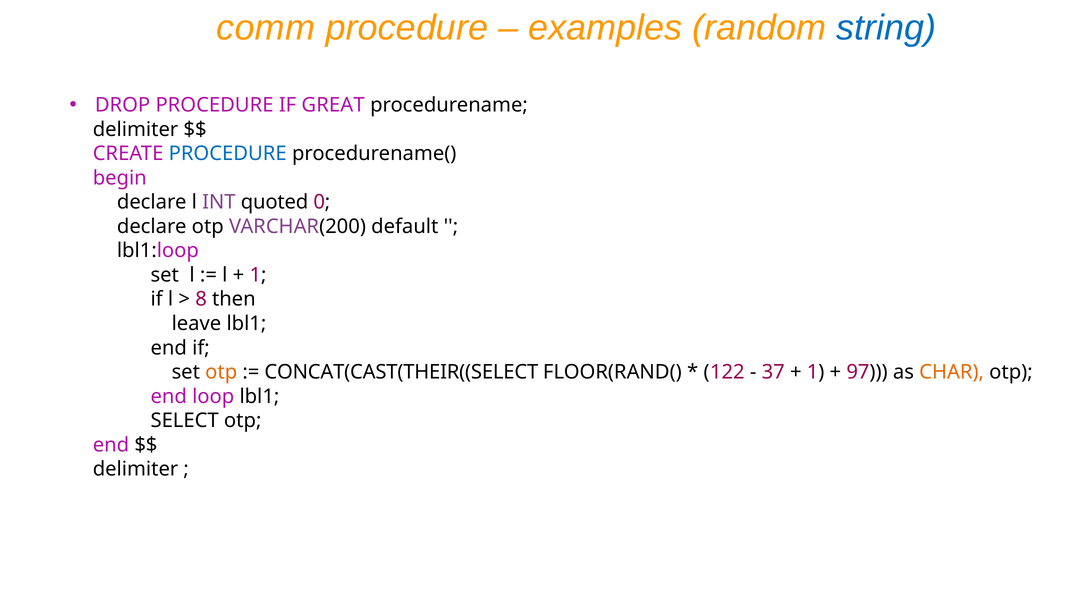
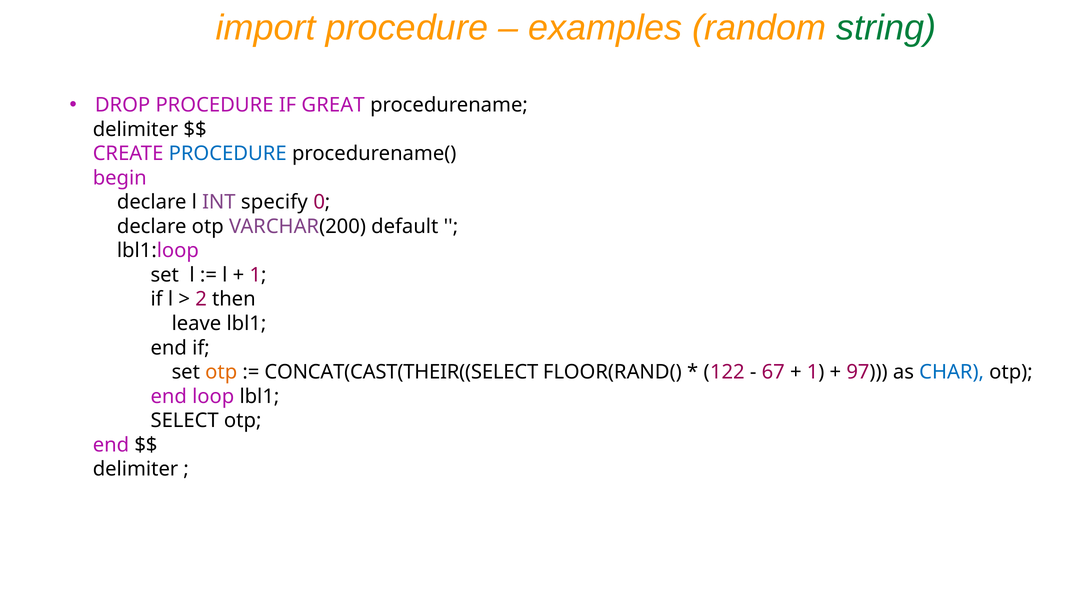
comm: comm -> import
string colour: blue -> green
quoted: quoted -> specify
8: 8 -> 2
37: 37 -> 67
CHAR colour: orange -> blue
